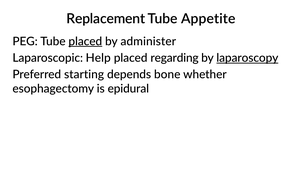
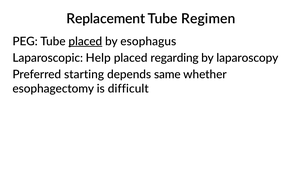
Appetite: Appetite -> Regimen
administer: administer -> esophagus
laparoscopy underline: present -> none
bone: bone -> same
epidural: epidural -> difficult
